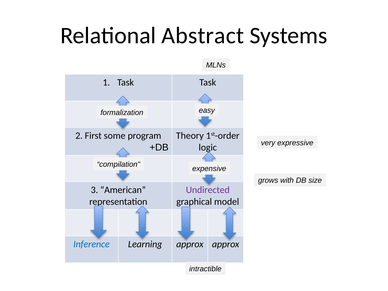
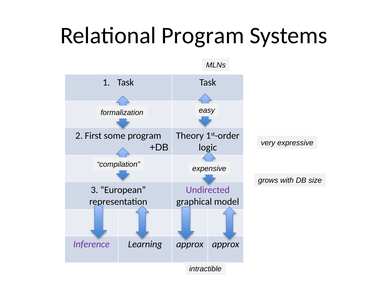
Relational Abstract: Abstract -> Program
American: American -> European
Inference colour: blue -> purple
